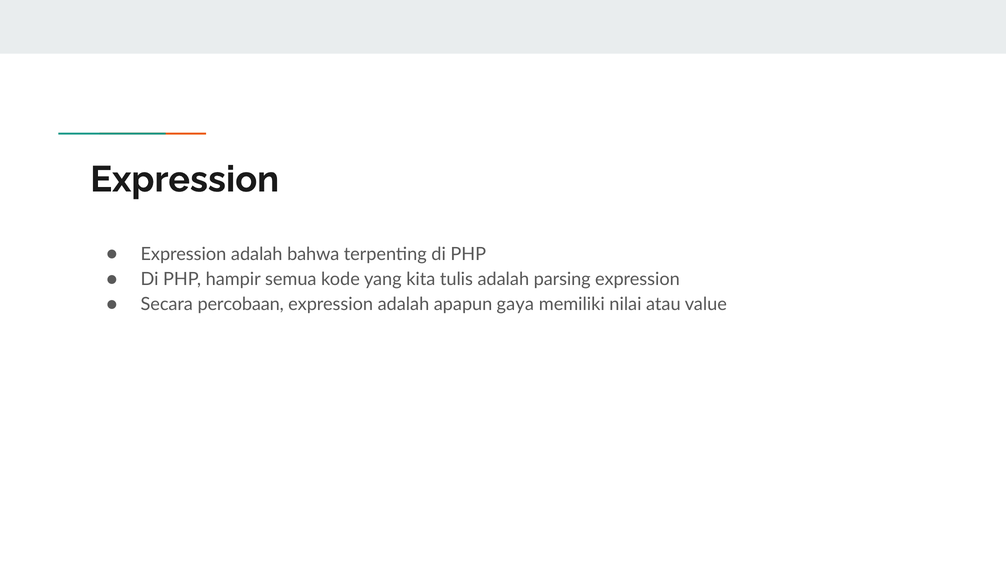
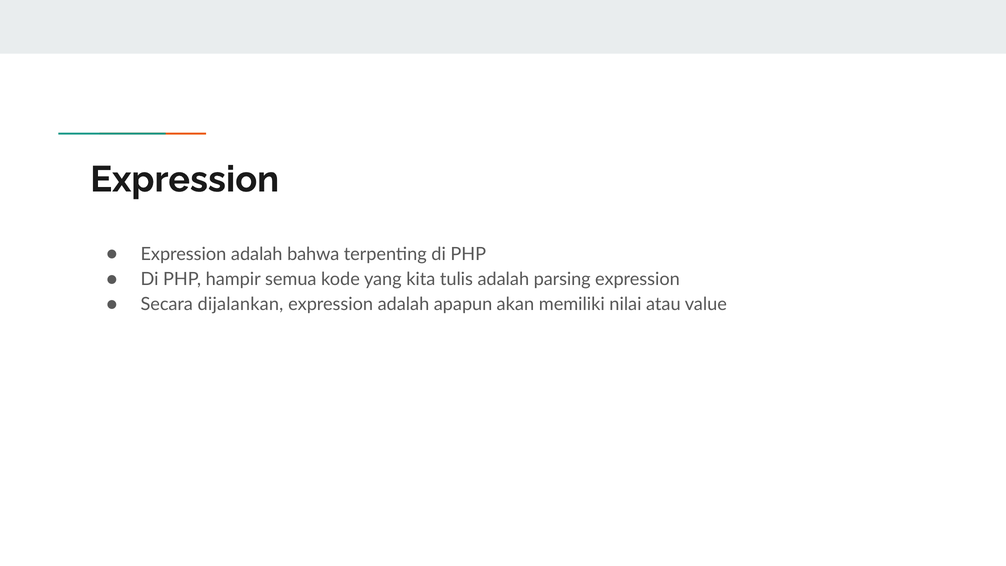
percobaan: percobaan -> dijalankan
gaya: gaya -> akan
